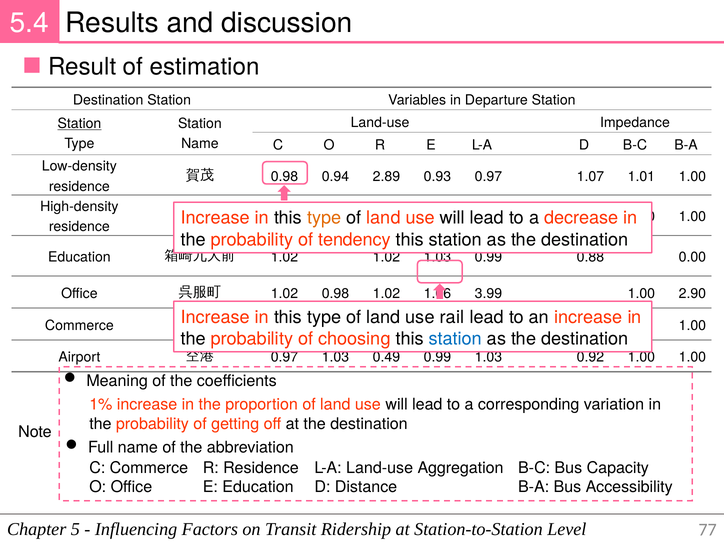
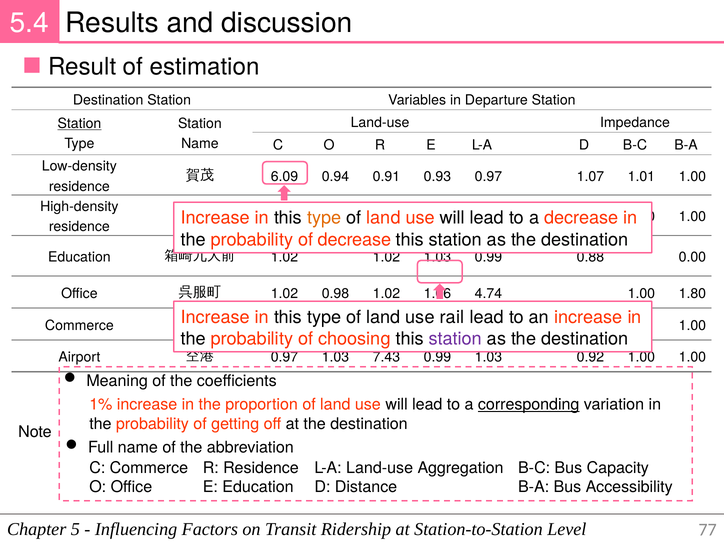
0.98 at (284, 176): 0.98 -> 6.09
2.89: 2.89 -> 0.91
of tendency: tendency -> decrease
3.99: 3.99 -> 4.74
2.90: 2.90 -> 1.80
station at (455, 339) colour: blue -> purple
0.49: 0.49 -> 7.43
corresponding underline: none -> present
